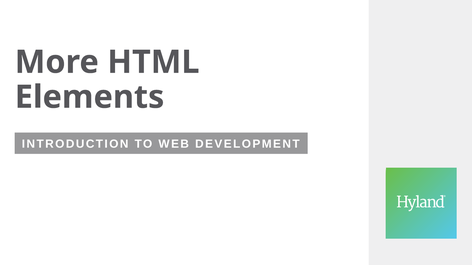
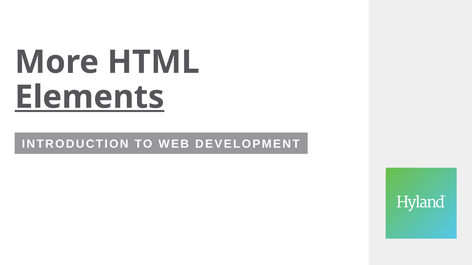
Elements underline: none -> present
